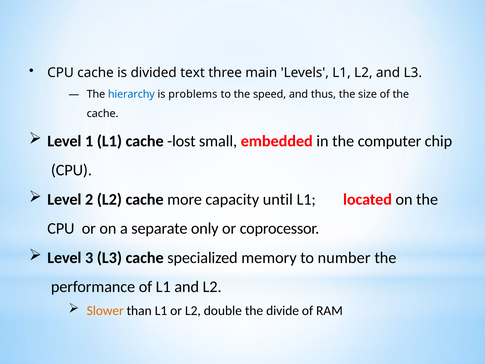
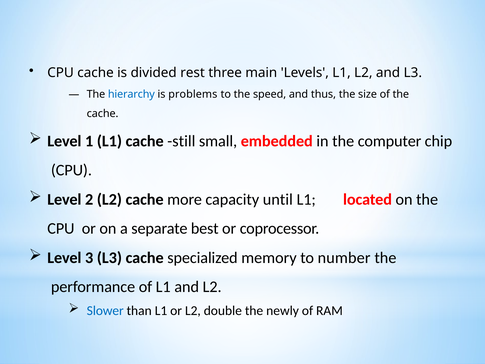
text: text -> rest
lost: lost -> still
only: only -> best
Slower colour: orange -> blue
divide: divide -> newly
